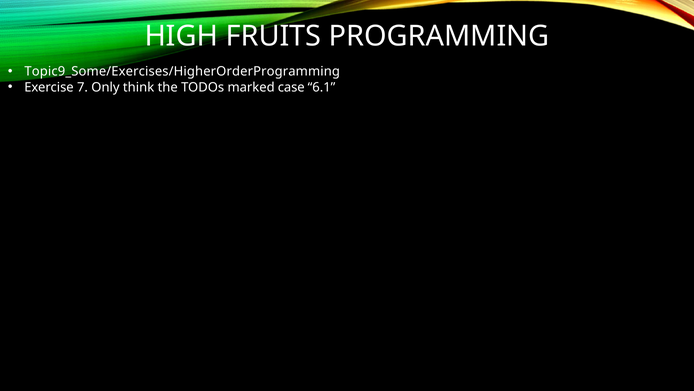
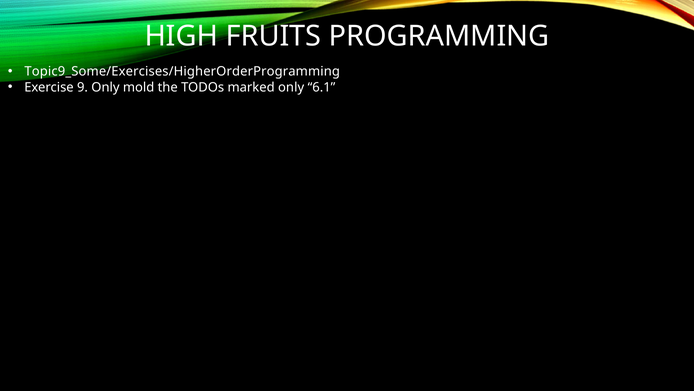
7: 7 -> 9
think: think -> mold
marked case: case -> only
